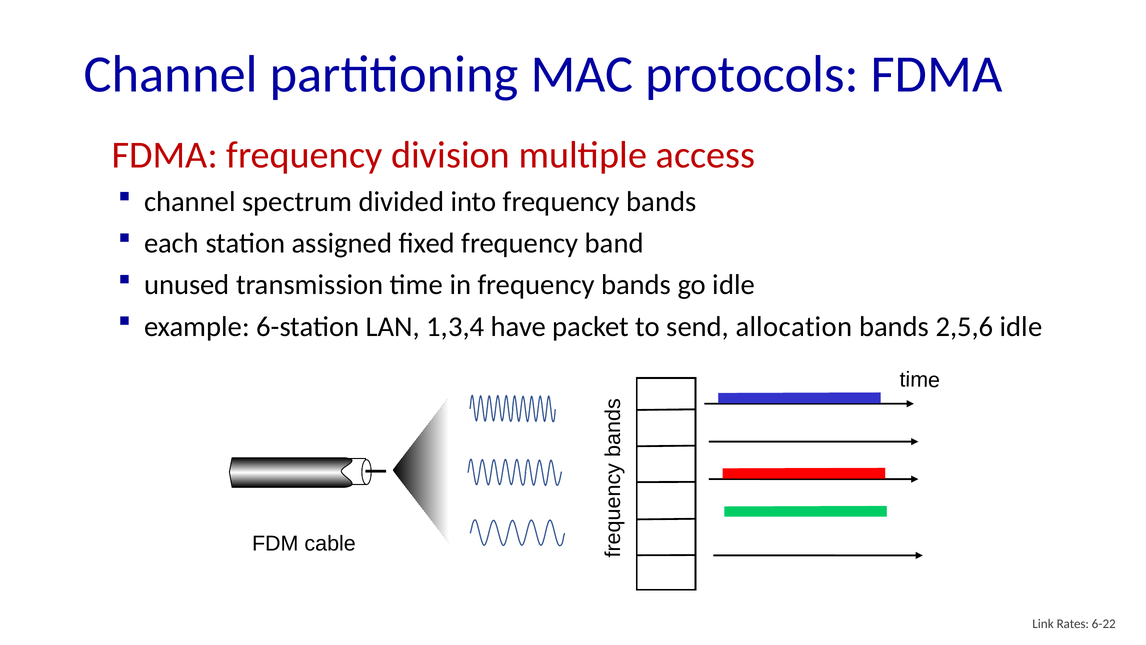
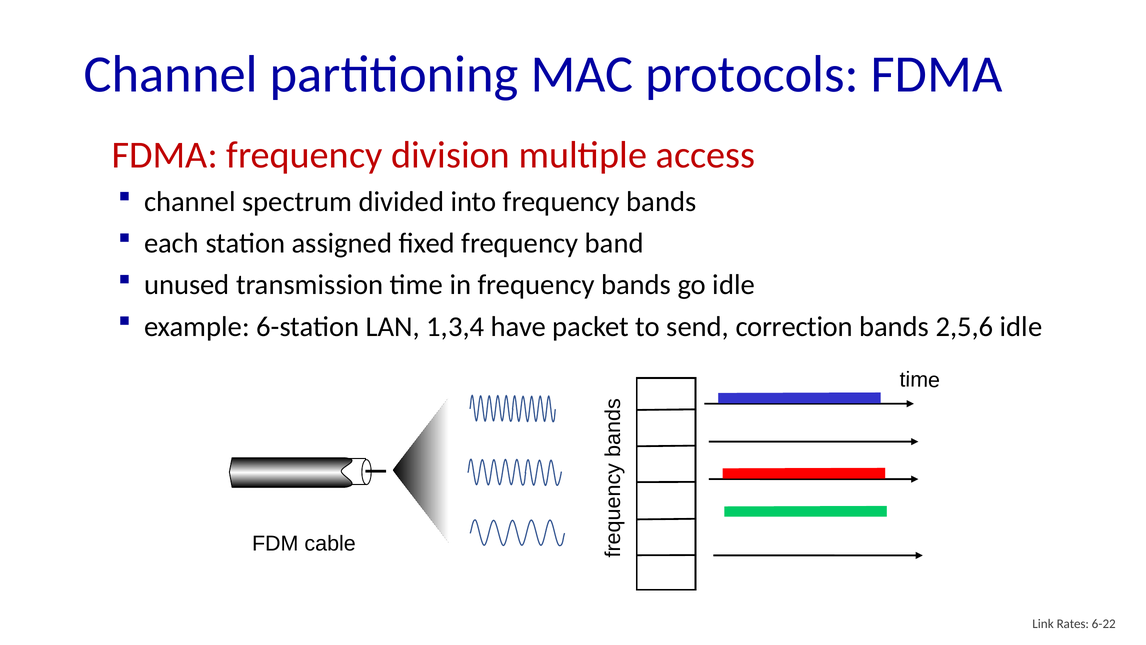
allocation: allocation -> correction
